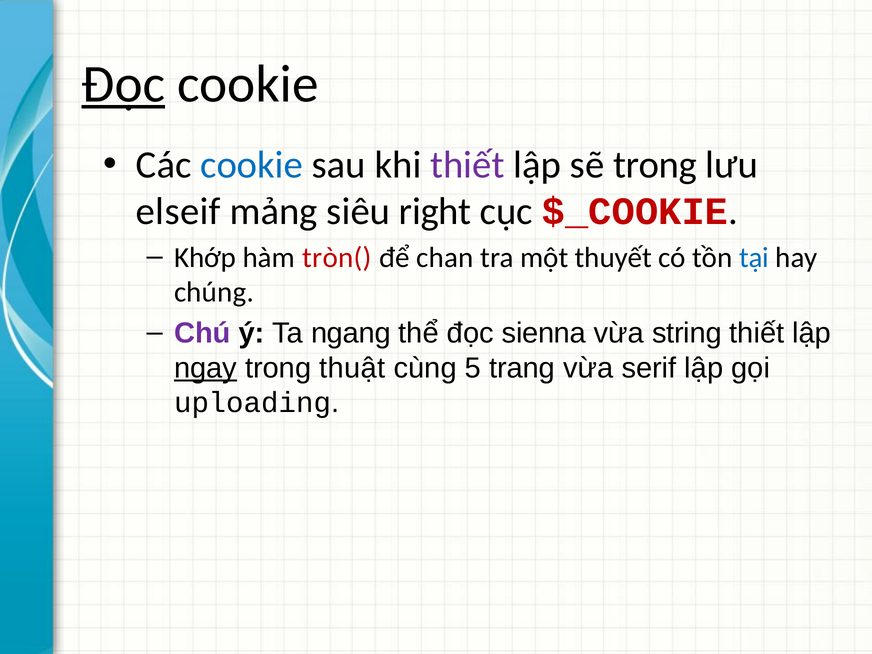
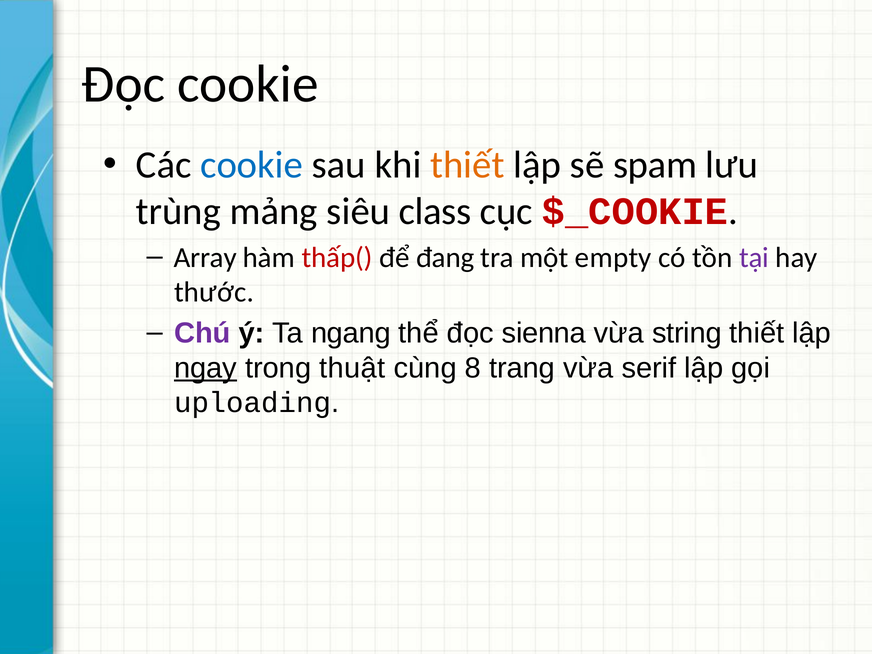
Đọc at (123, 84) underline: present -> none
thiết at (467, 165) colour: purple -> orange
sẽ trong: trong -> spam
elseif: elseif -> trùng
right: right -> class
Khớp: Khớp -> Array
tròn(: tròn( -> thấp(
chan: chan -> đang
thuyết: thuyết -> empty
tại colour: blue -> purple
chúng: chúng -> thước
5: 5 -> 8
